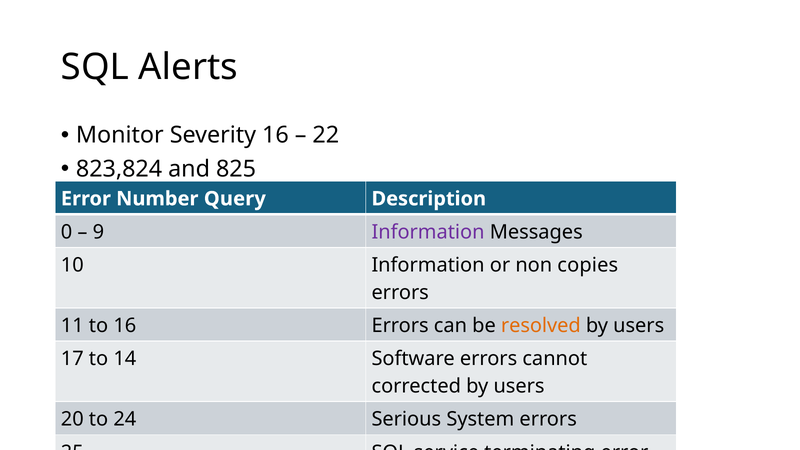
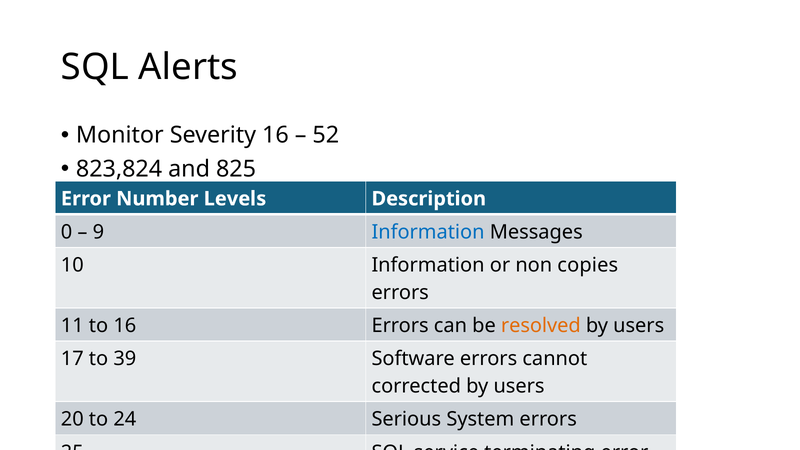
22: 22 -> 52
Query: Query -> Levels
Information at (428, 232) colour: purple -> blue
14: 14 -> 39
